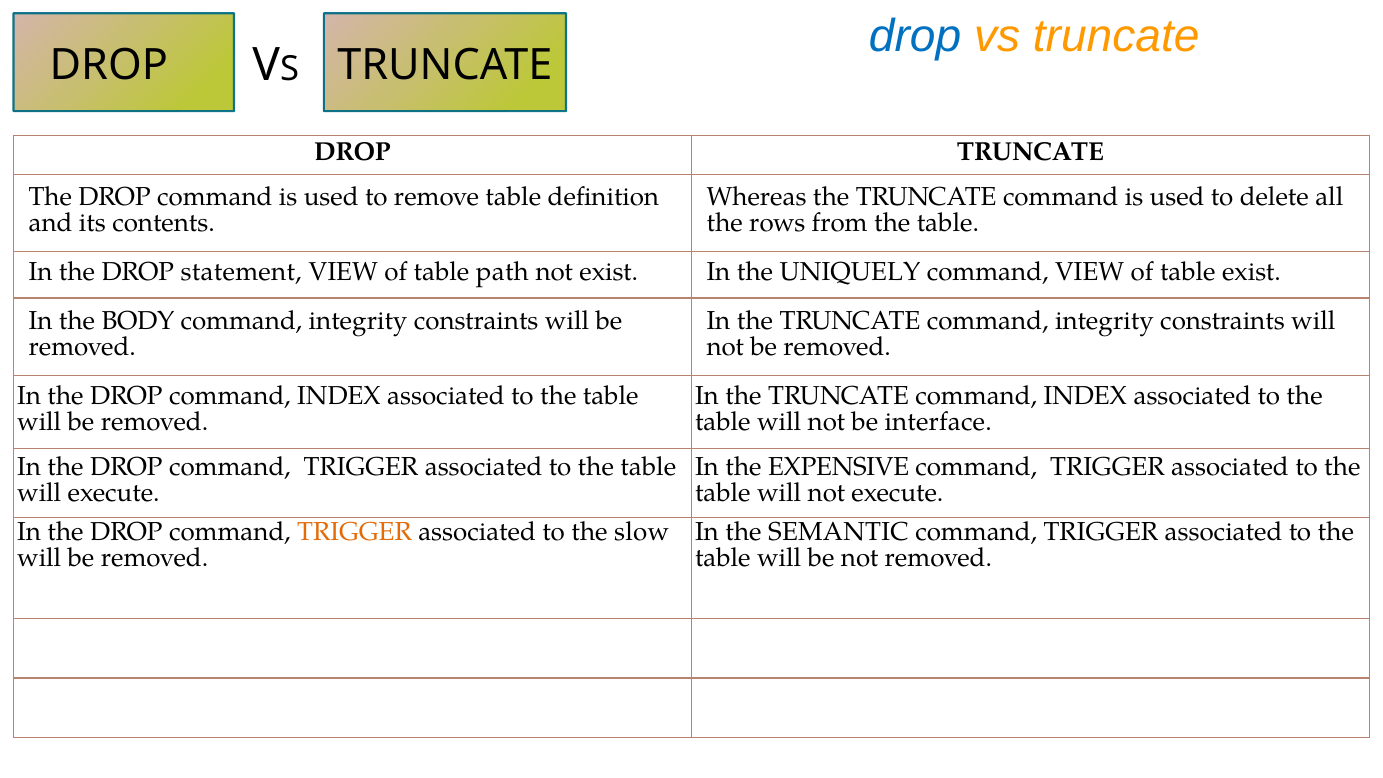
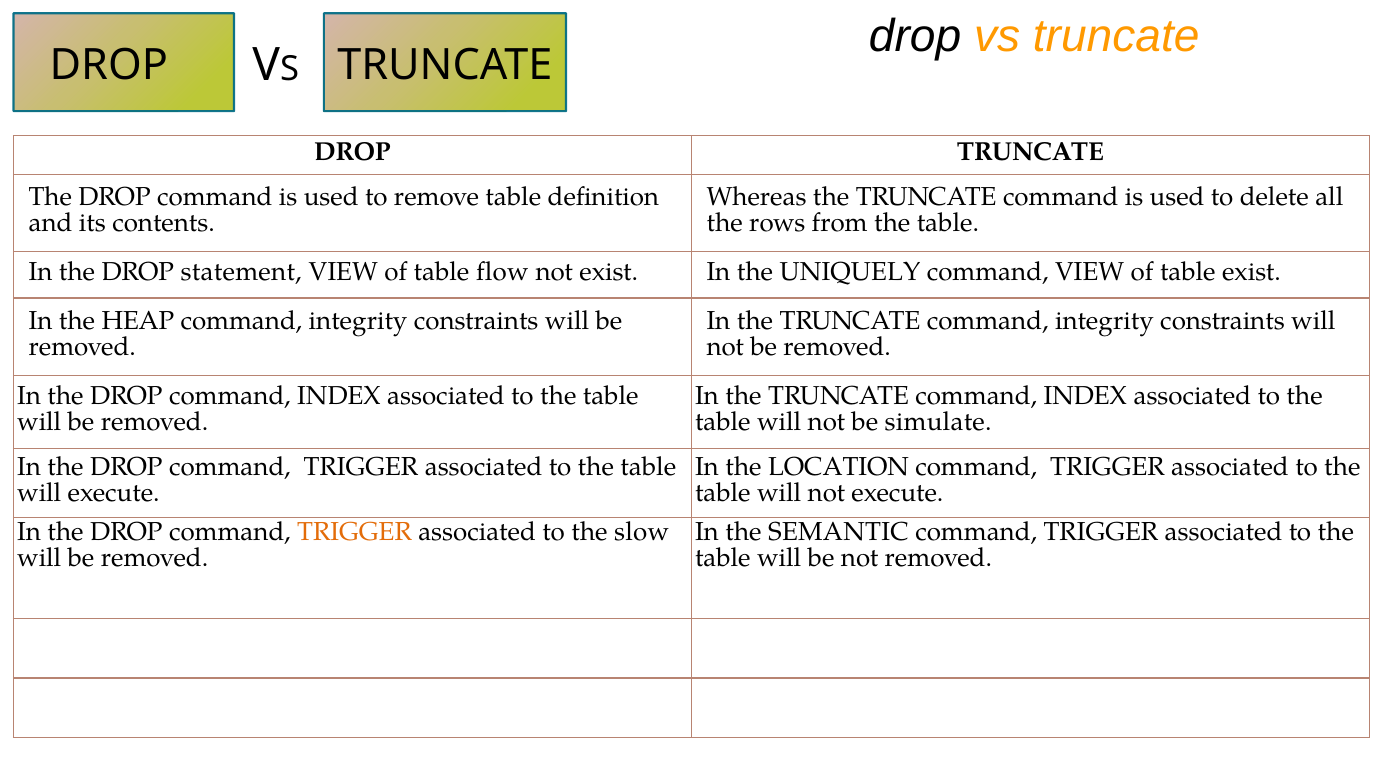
drop at (915, 36) colour: blue -> black
path: path -> flow
BODY: BODY -> HEAP
interface: interface -> simulate
EXPENSIVE: EXPENSIVE -> LOCATION
